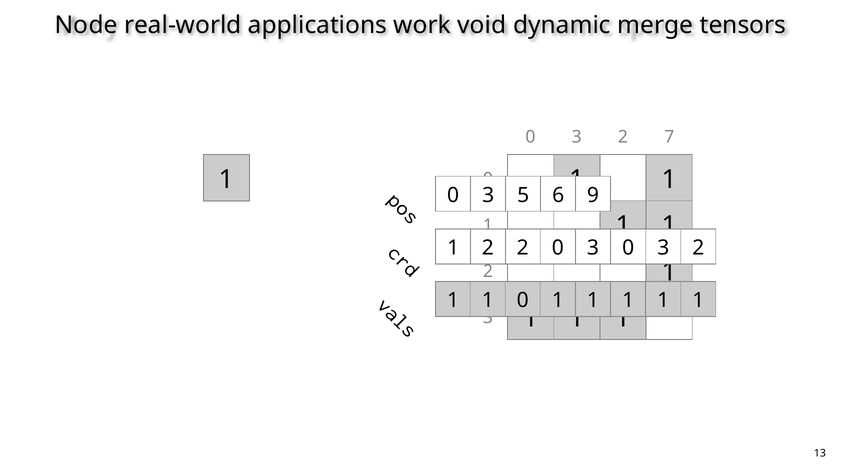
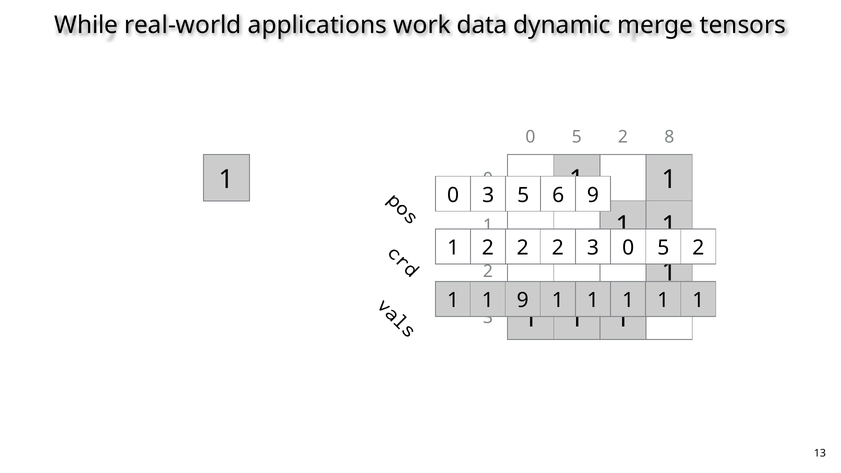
Node: Node -> While
void: void -> data
3 at (577, 137): 3 -> 5
2 7: 7 -> 8
2 0: 0 -> 2
3 0 3: 3 -> 5
0 at (523, 300): 0 -> 9
